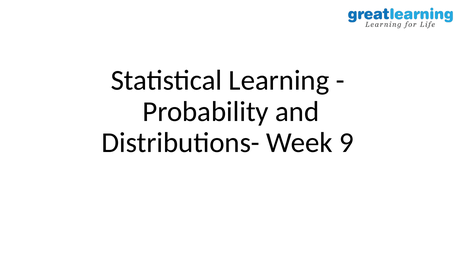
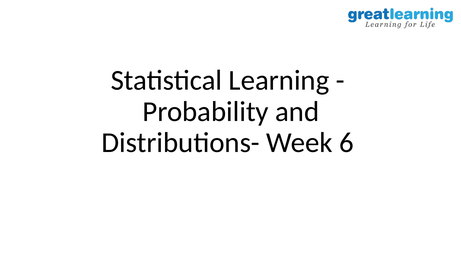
9: 9 -> 6
